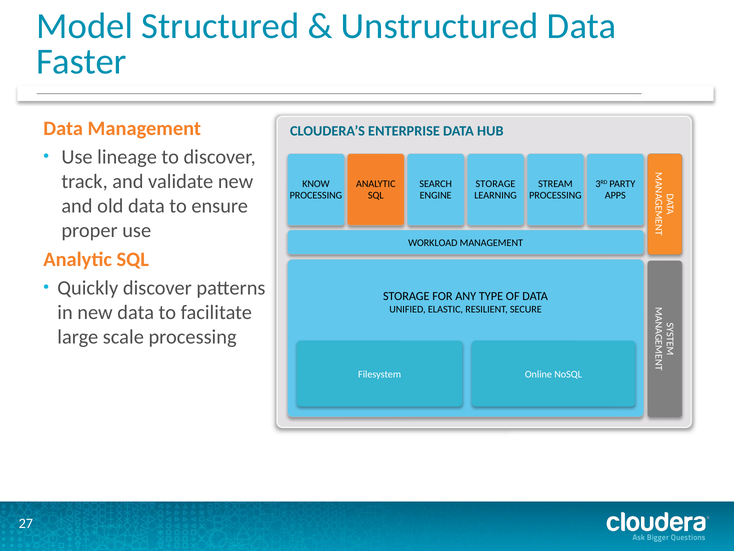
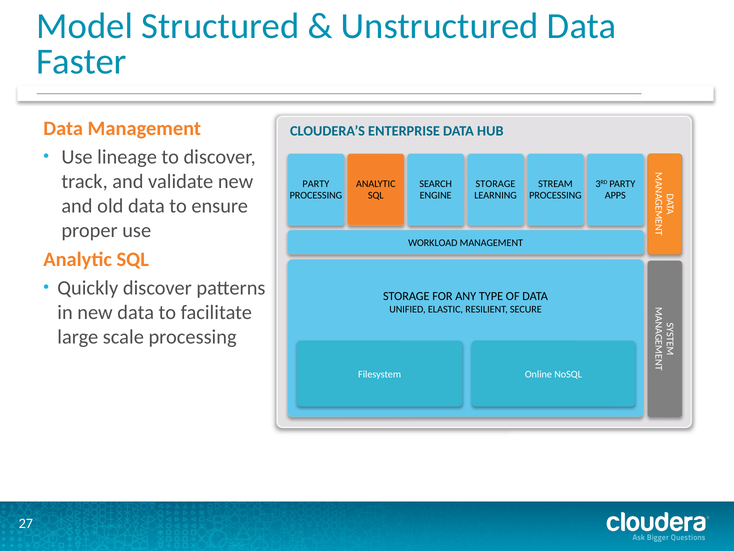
KNOW at (316, 184): KNOW -> PARTY
